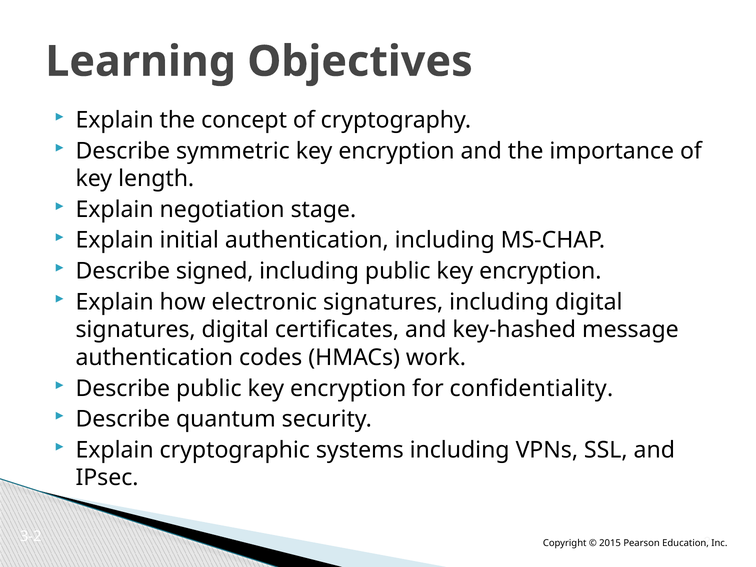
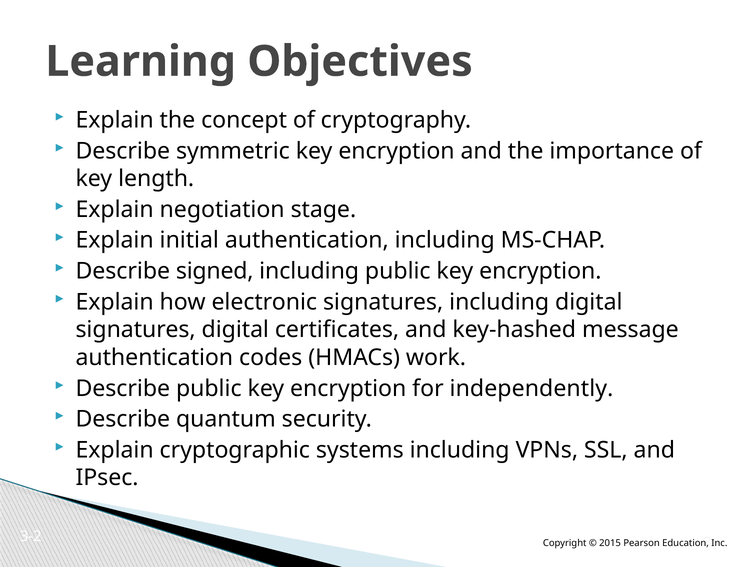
confidentiality: confidentiality -> independently
